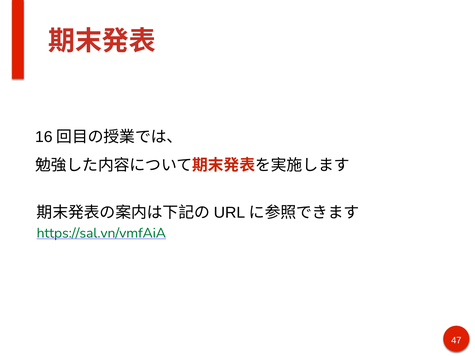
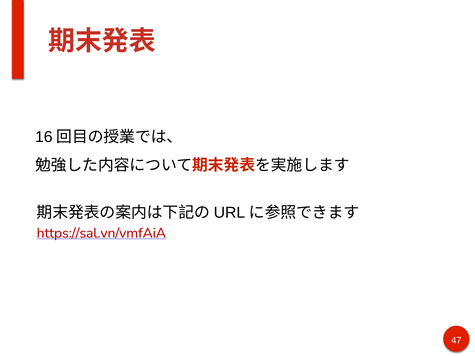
https://sal.vn/vmfAiA colour: green -> red
